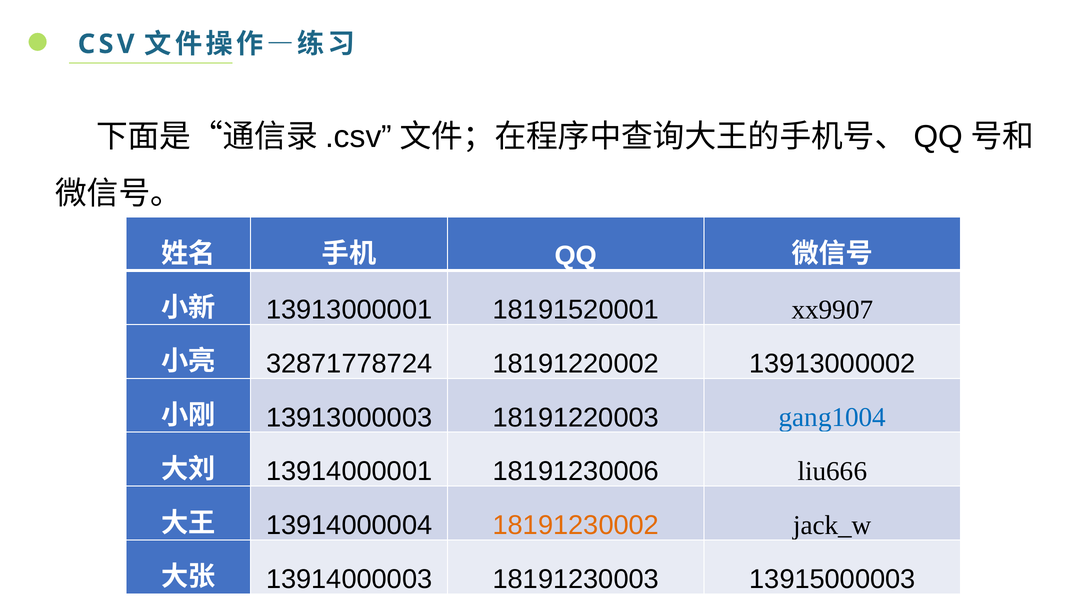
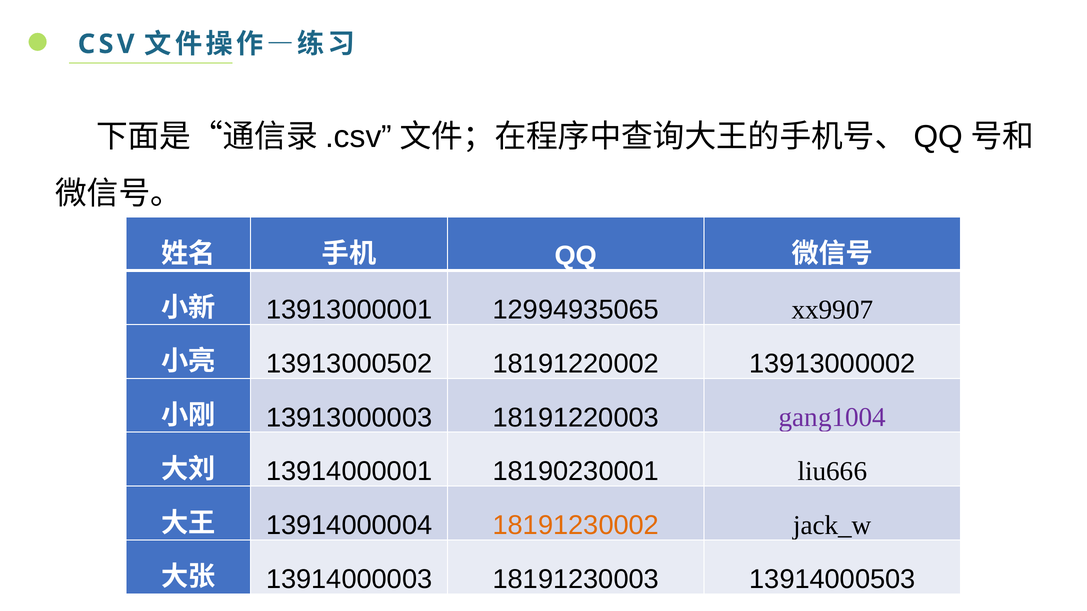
18191520001: 18191520001 -> 12994935065
32871778724: 32871778724 -> 13913000502
gang1004 colour: blue -> purple
18191230006: 18191230006 -> 18190230001
13915000003: 13915000003 -> 13914000503
